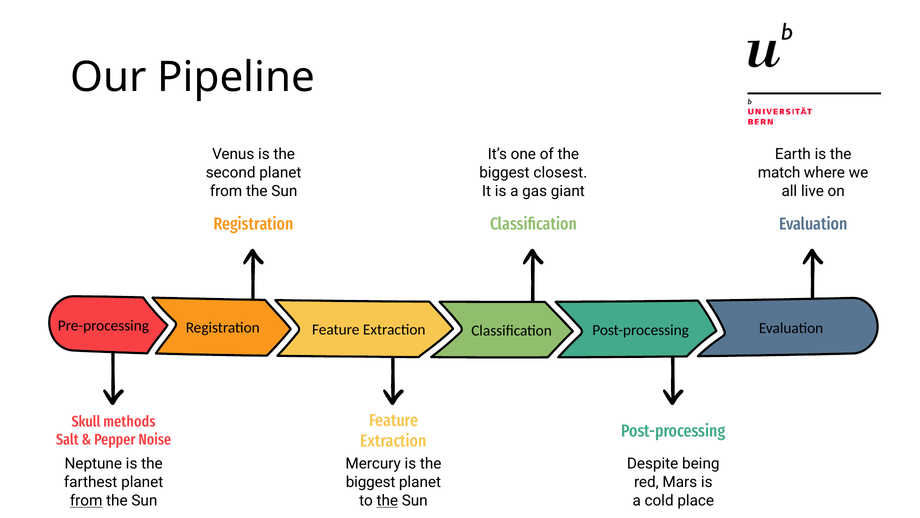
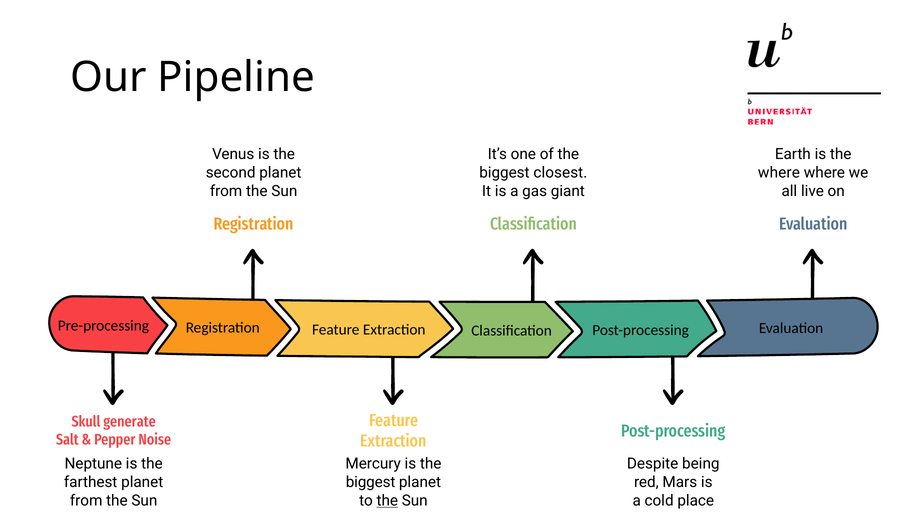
match at (779, 173): match -> where
methods: methods -> generate
from at (86, 500) underline: present -> none
